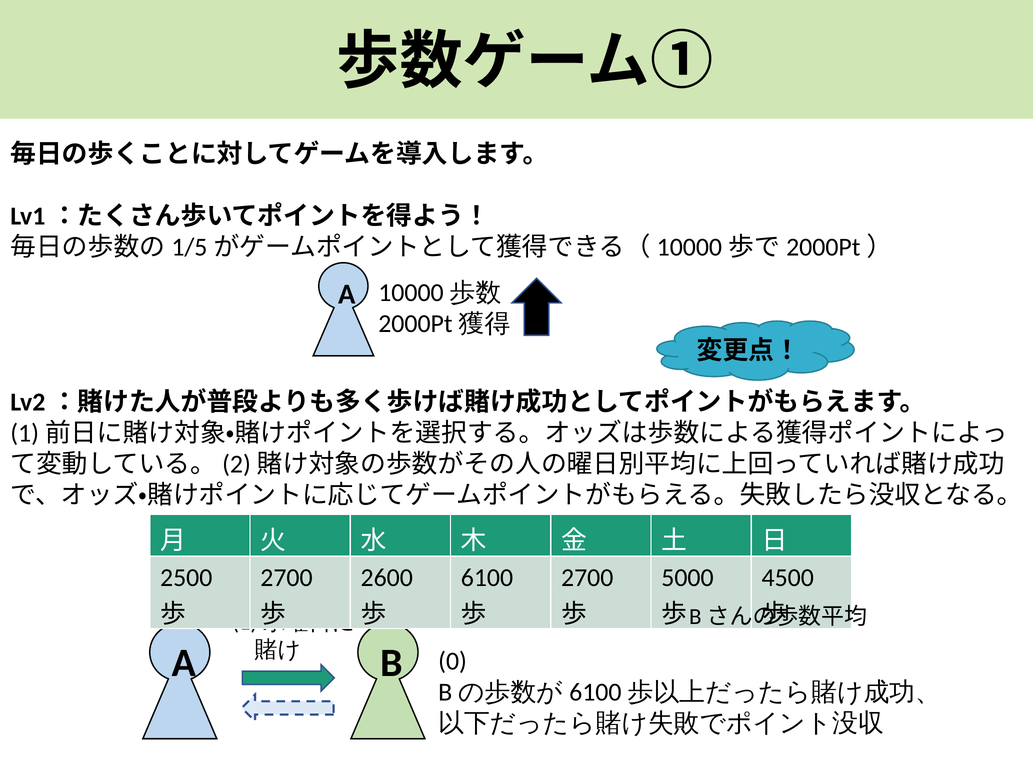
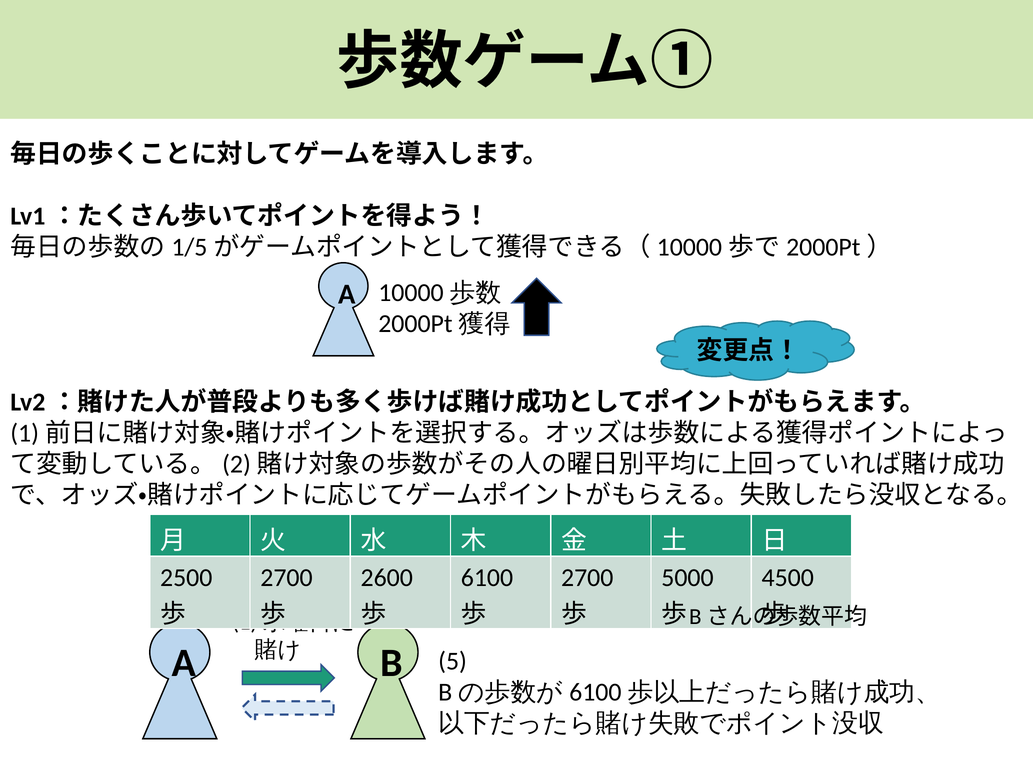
0: 0 -> 5
